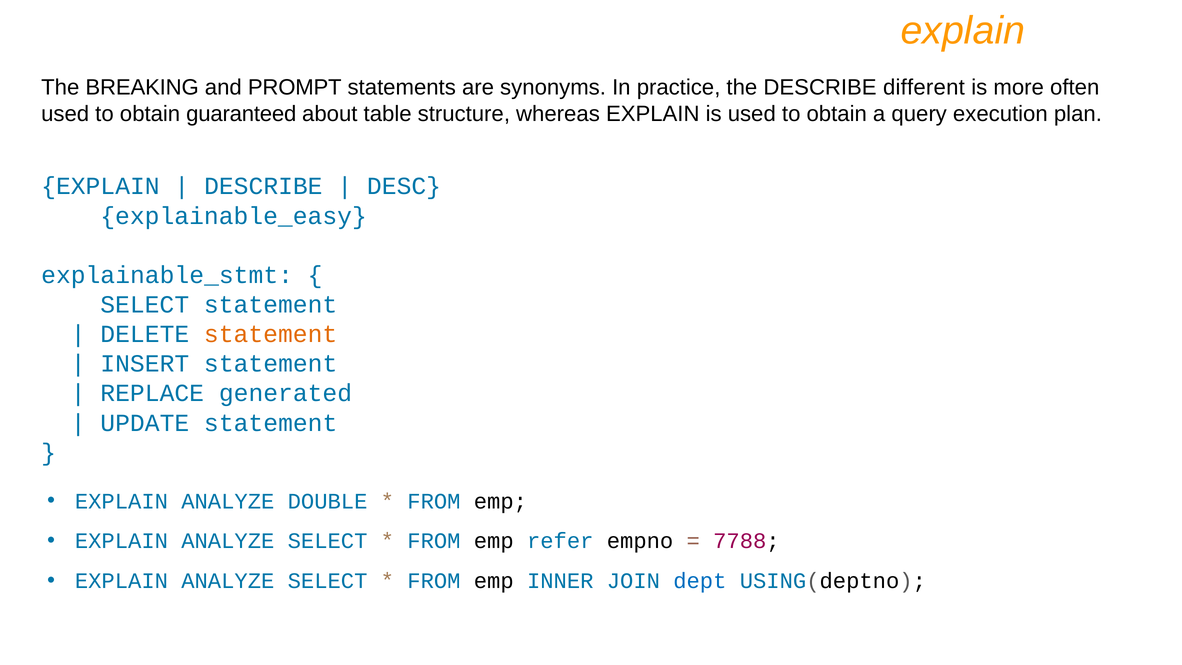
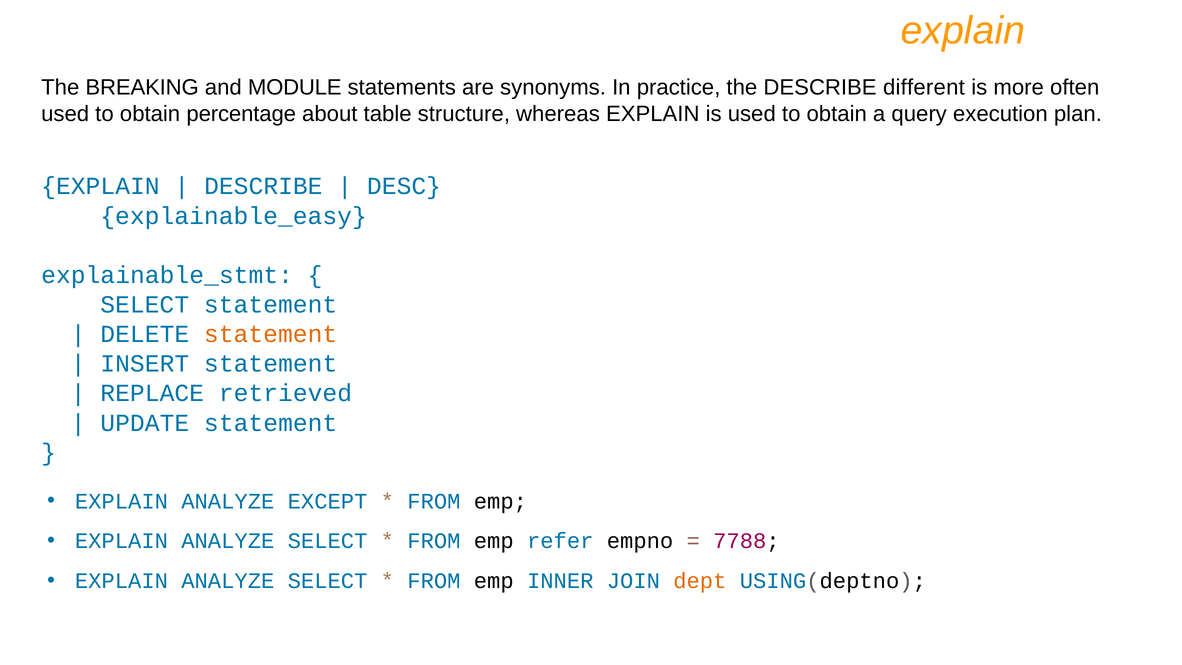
PROMPT: PROMPT -> MODULE
guaranteed: guaranteed -> percentage
generated: generated -> retrieved
DOUBLE: DOUBLE -> EXCEPT
dept colour: blue -> orange
